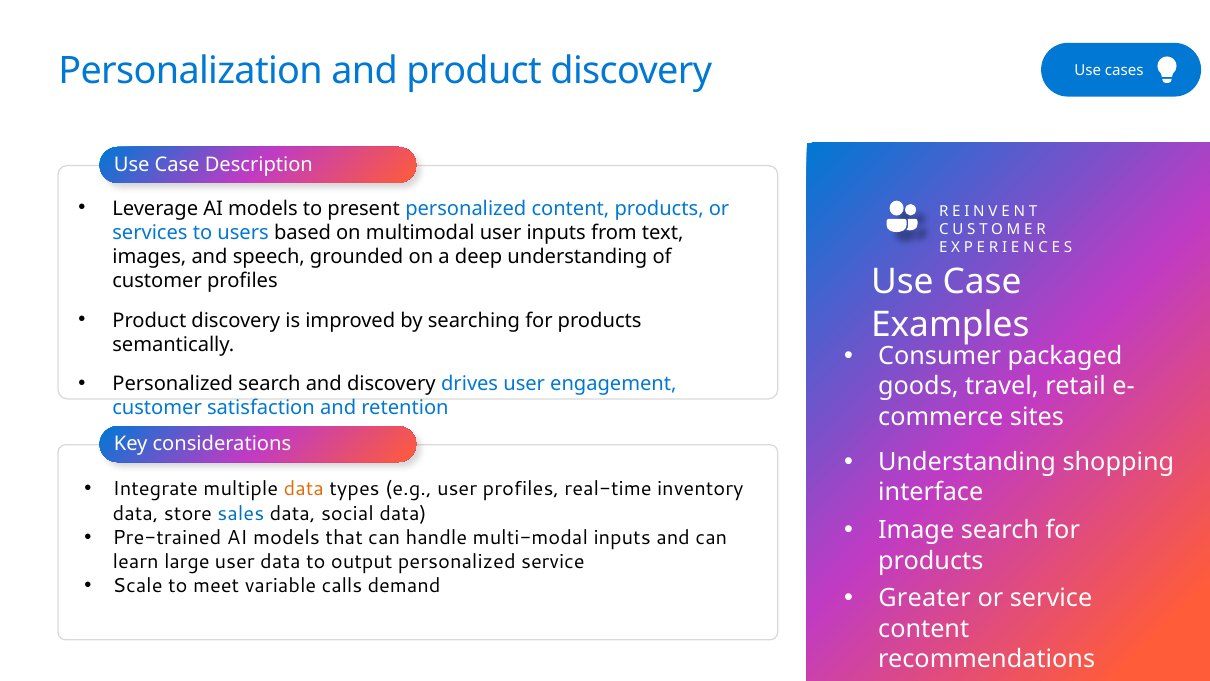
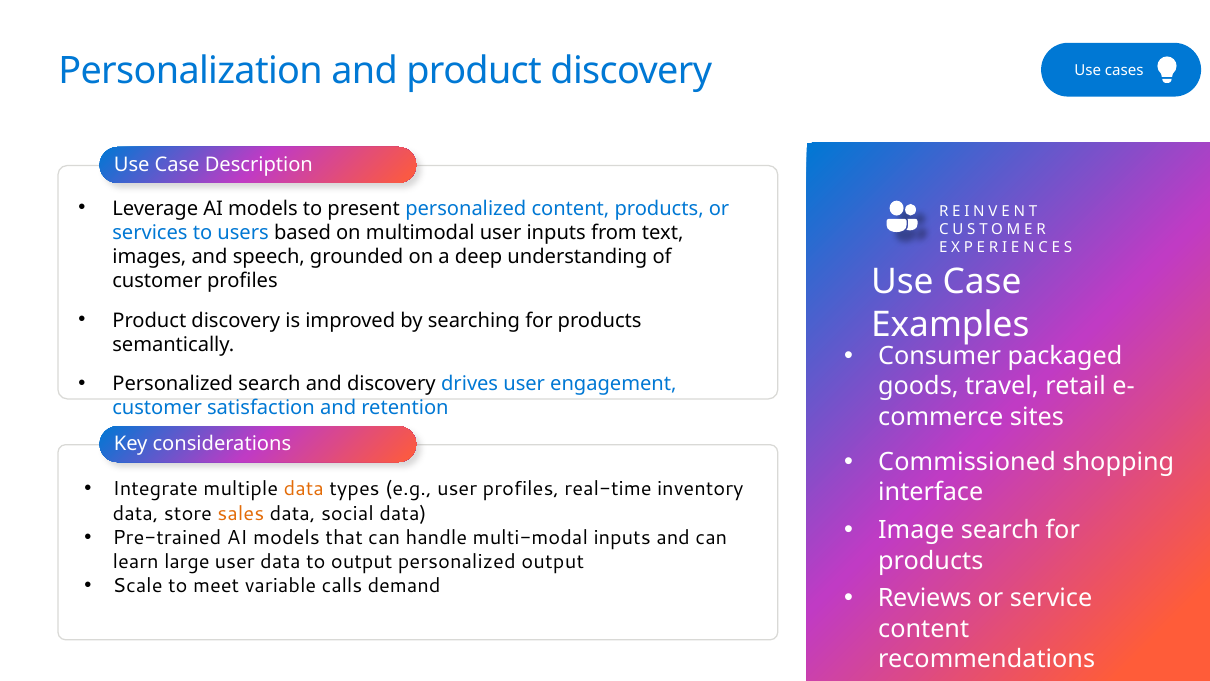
Understanding at (967, 462): Understanding -> Commissioned
sales colour: blue -> orange
personalized service: service -> output
Greater: Greater -> Reviews
